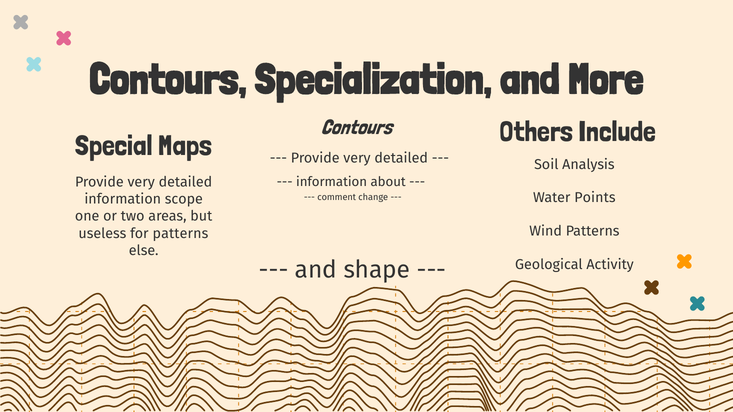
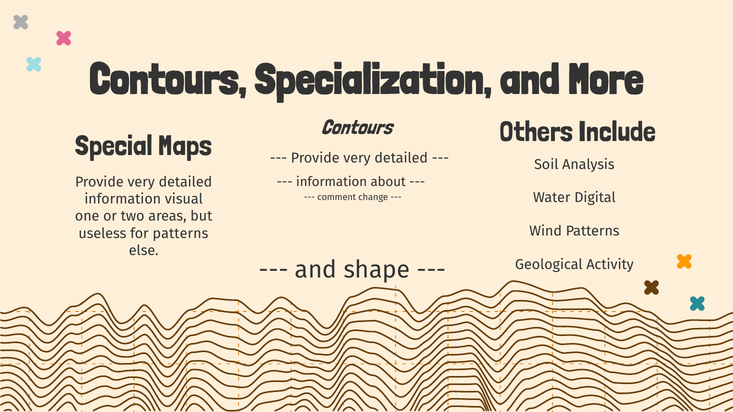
Points: Points -> Digital
scope: scope -> visual
